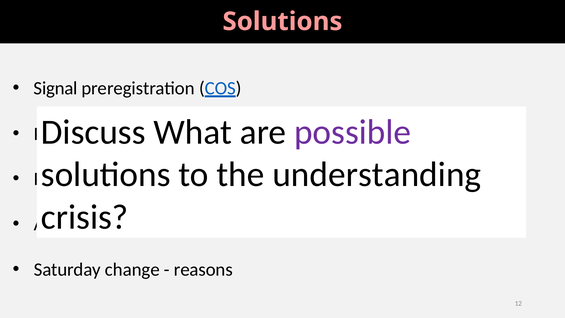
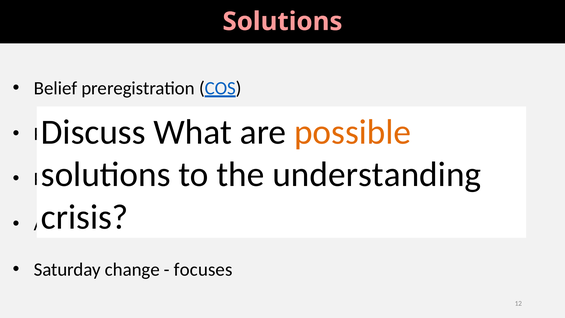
Signal: Signal -> Belief
possible colour: purple -> orange
reasons: reasons -> focuses
